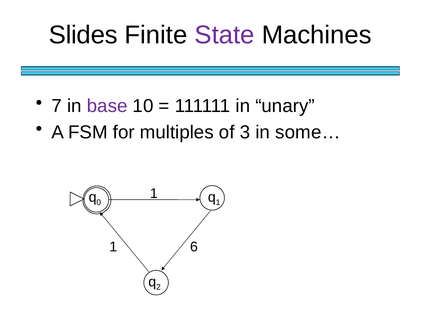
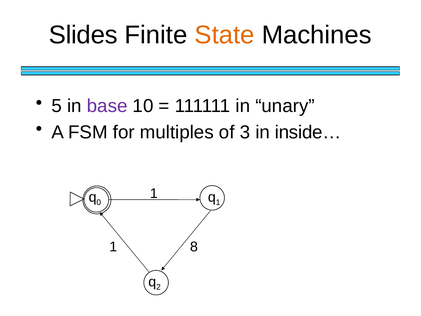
State colour: purple -> orange
7: 7 -> 5
some…: some… -> inside…
6: 6 -> 8
